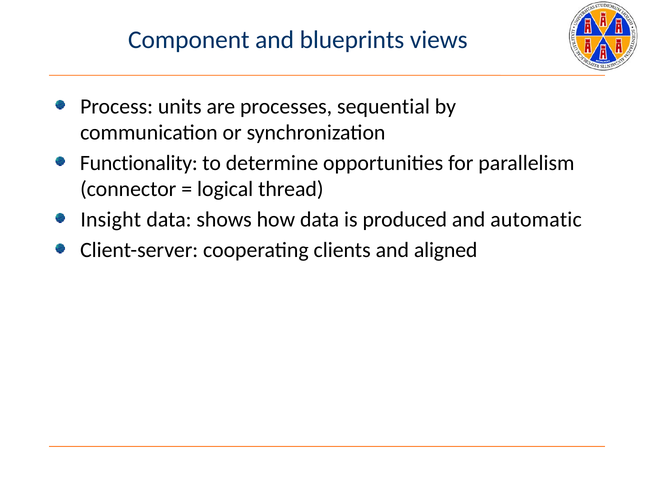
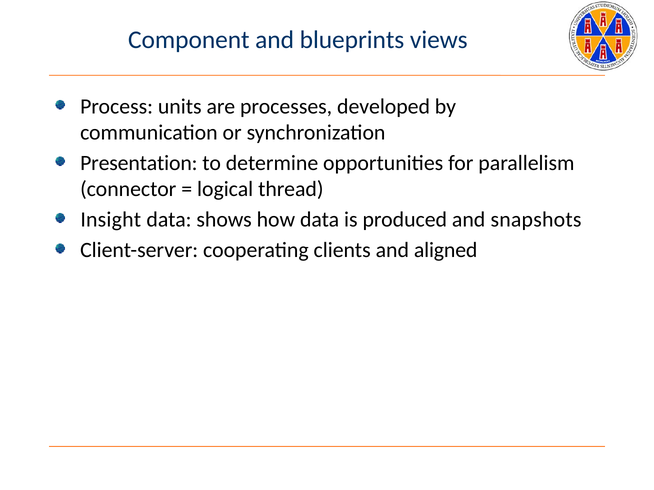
sequential: sequential -> developed
Functionality: Functionality -> Presentation
automatic: automatic -> snapshots
